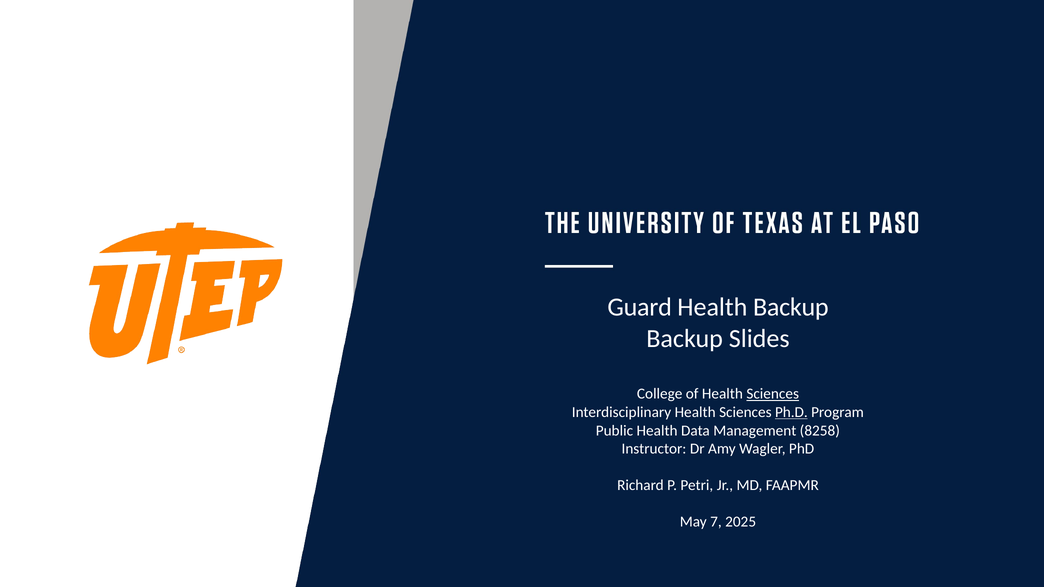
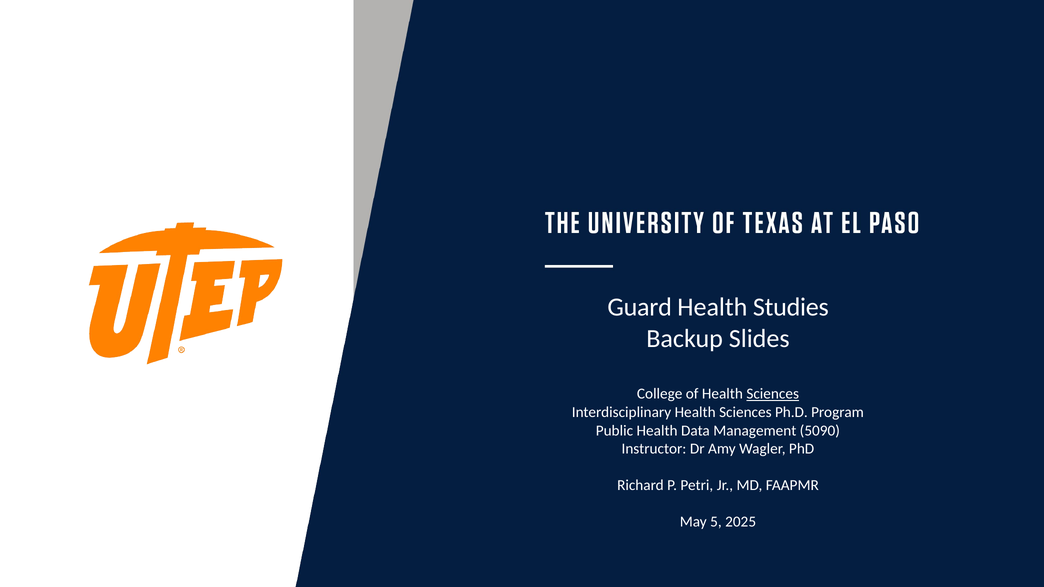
Health Backup: Backup -> Studies
Ph.D underline: present -> none
8258: 8258 -> 5090
7: 7 -> 5
